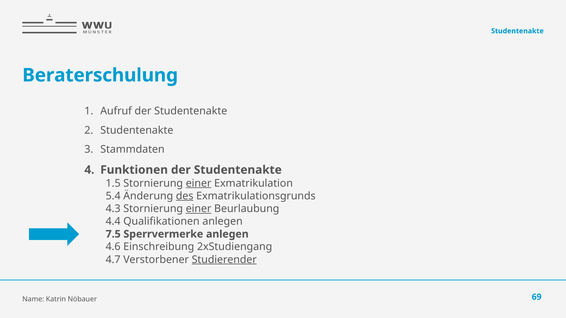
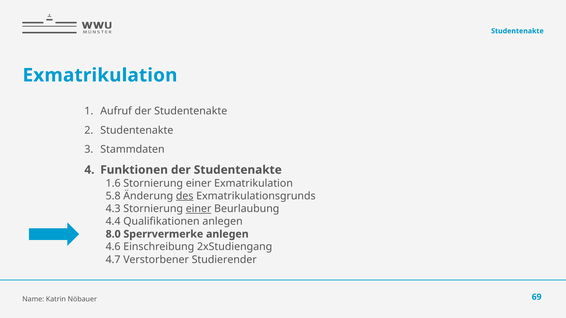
Beraterschulung at (100, 75): Beraterschulung -> Exmatrikulation
1.5: 1.5 -> 1.6
einer at (199, 183) underline: present -> none
5.4: 5.4 -> 5.8
7.5: 7.5 -> 8.0
Studierender underline: present -> none
